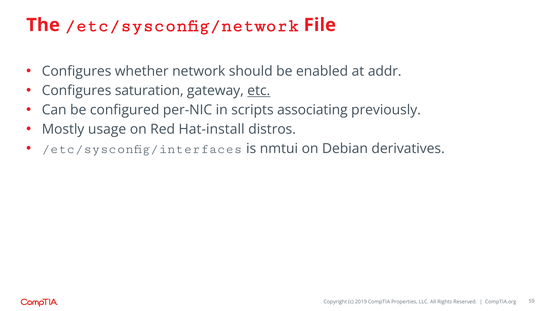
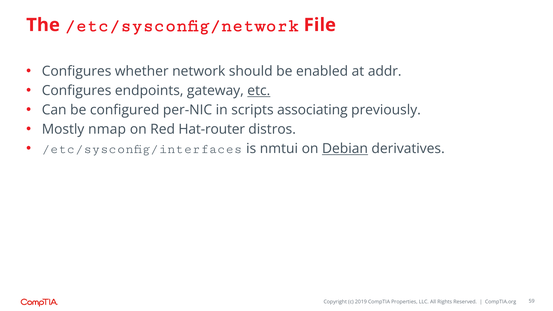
saturation: saturation -> endpoints
usage: usage -> nmap
Hat-install: Hat-install -> Hat-router
Debian underline: none -> present
